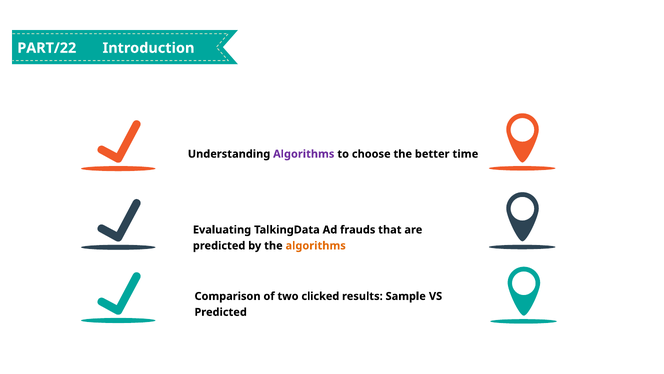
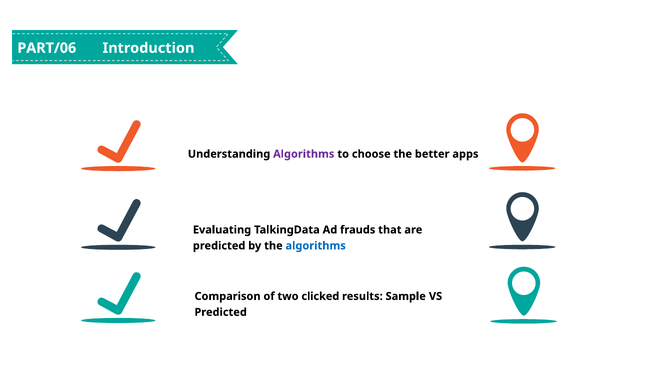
PART/22: PART/22 -> PART/06
time: time -> apps
algorithms at (316, 245) colour: orange -> blue
